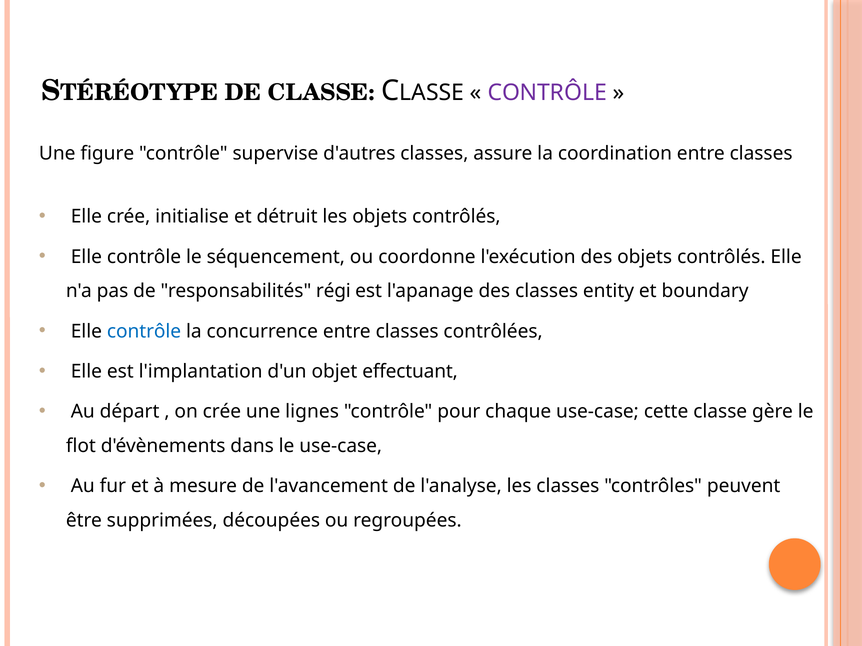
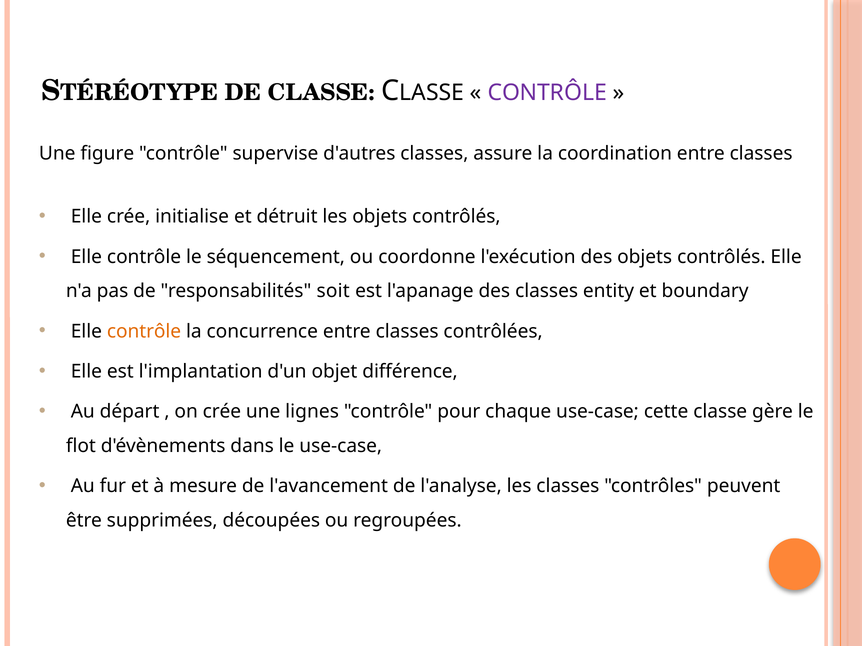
régi: régi -> soit
contrôle at (144, 332) colour: blue -> orange
effectuant: effectuant -> différence
